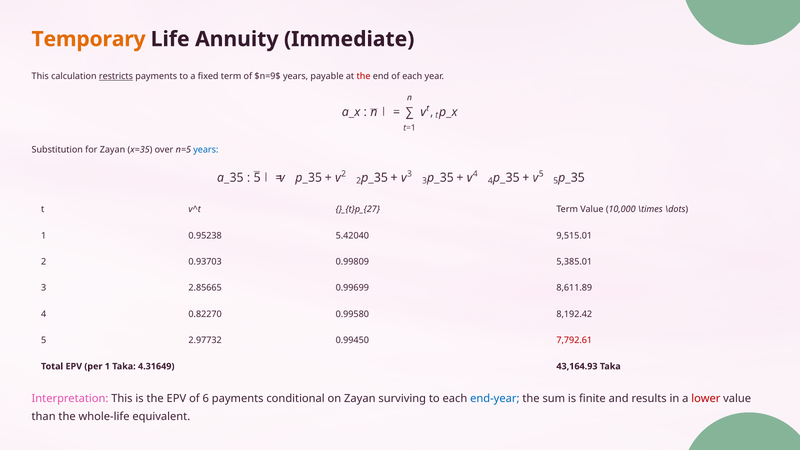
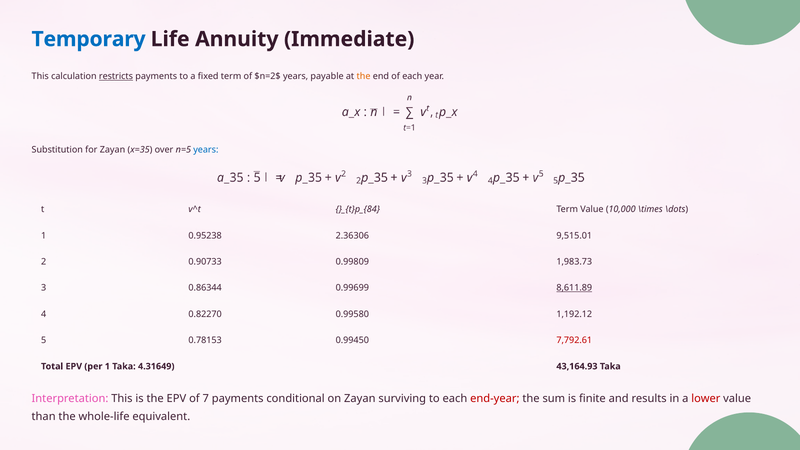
Temporary colour: orange -> blue
$n=9$: $n=9$ -> $n=2$
the at (364, 76) colour: red -> orange
}_{t}p_{27: }_{t}p_{27 -> }_{t}p_{84
5.42040: 5.42040 -> 2.36306
0.93703: 0.93703 -> 0.90733
5,385.01: 5,385.01 -> 1,983.73
2.85665: 2.85665 -> 0.86344
8,611.89 underline: none -> present
8,192.42: 8,192.42 -> 1,192.12
2.97732: 2.97732 -> 0.78153
6: 6 -> 7
end-year colour: blue -> red
